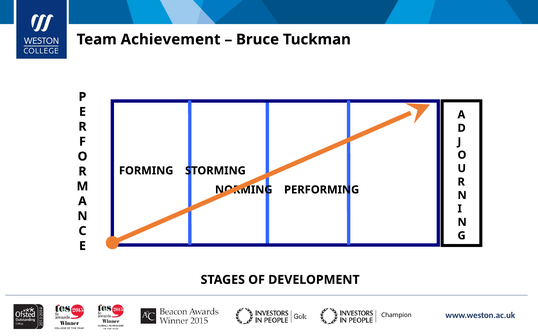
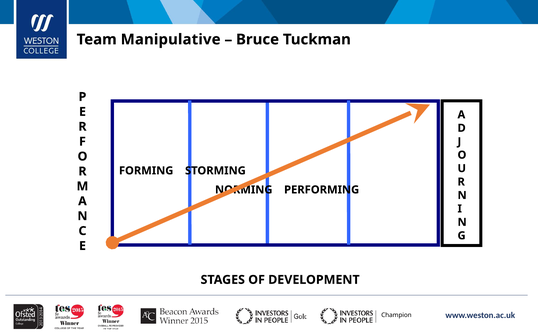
Achievement: Achievement -> Manipulative
